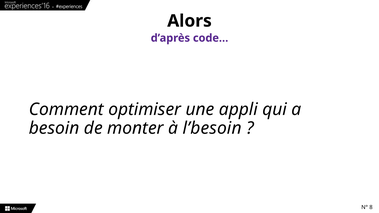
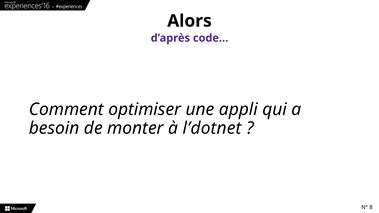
l’besoin: l’besoin -> l’dotnet
